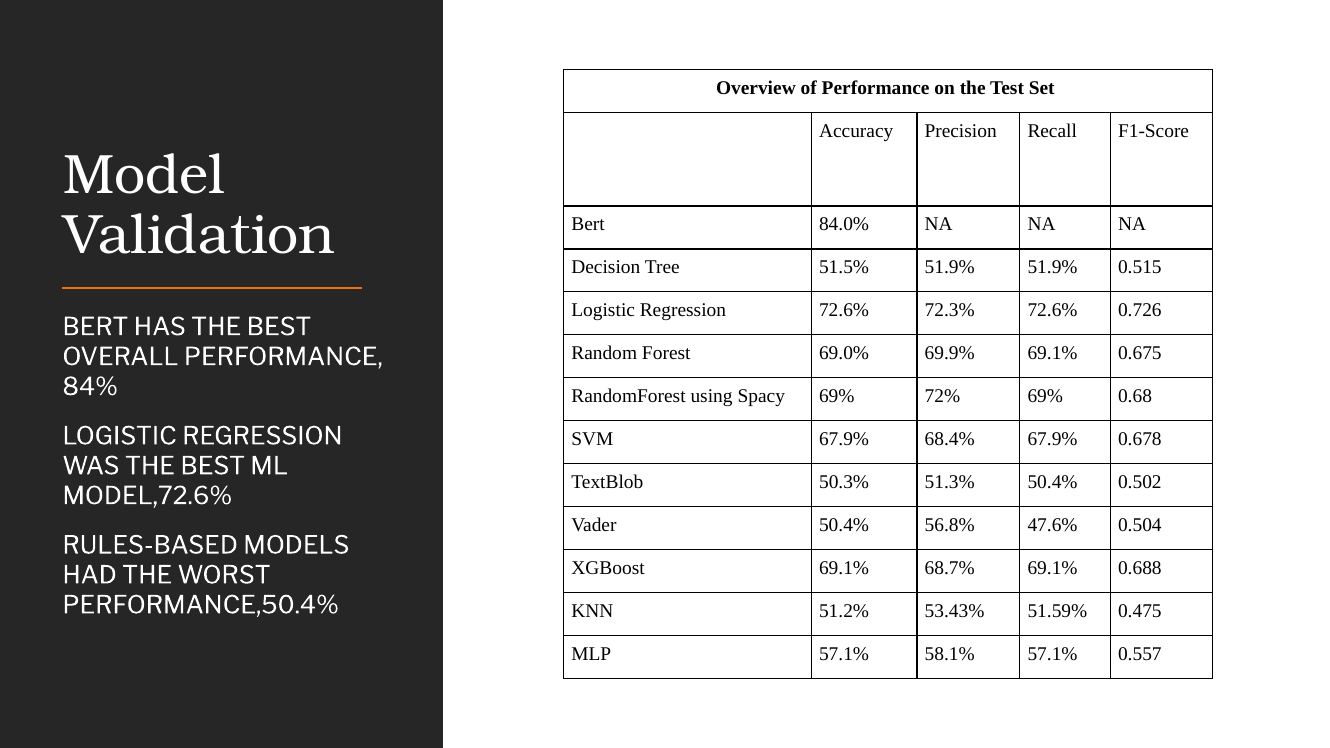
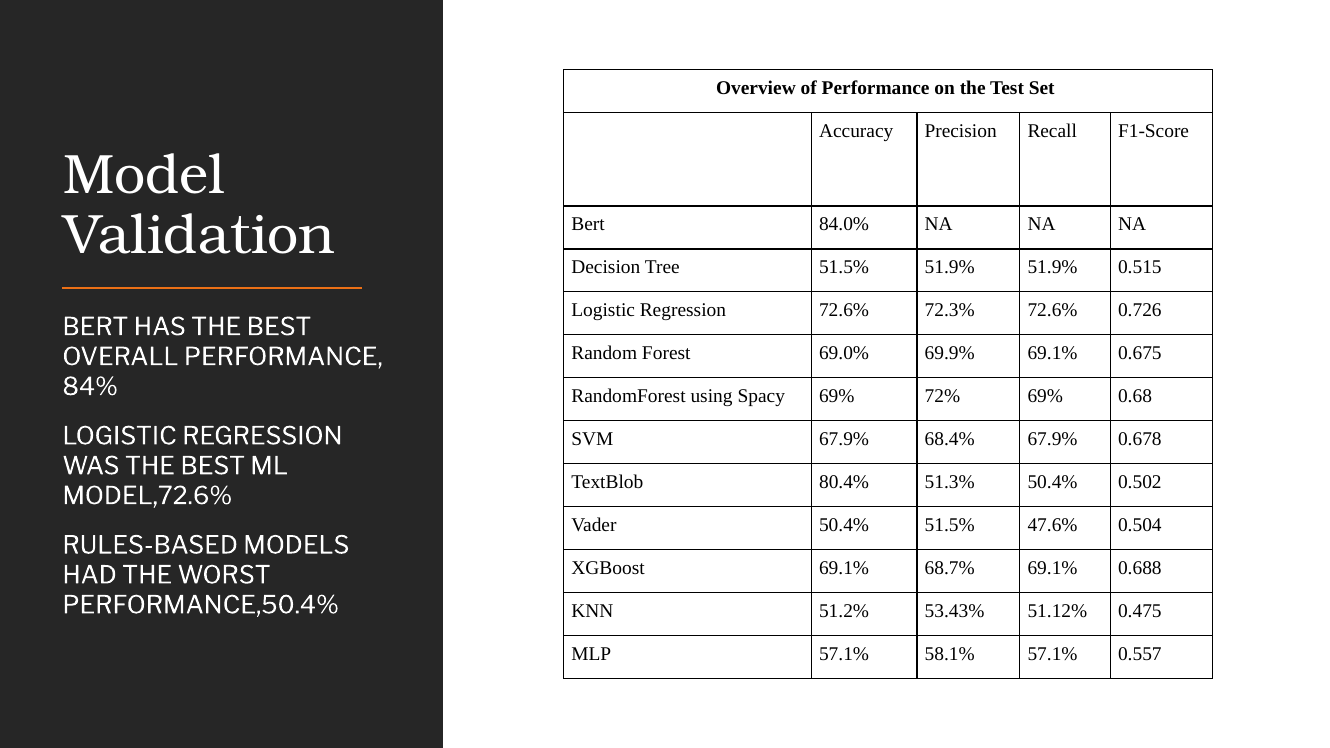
50.3%: 50.3% -> 80.4%
50.4% 56.8%: 56.8% -> 51.5%
51.59%: 51.59% -> 51.12%
